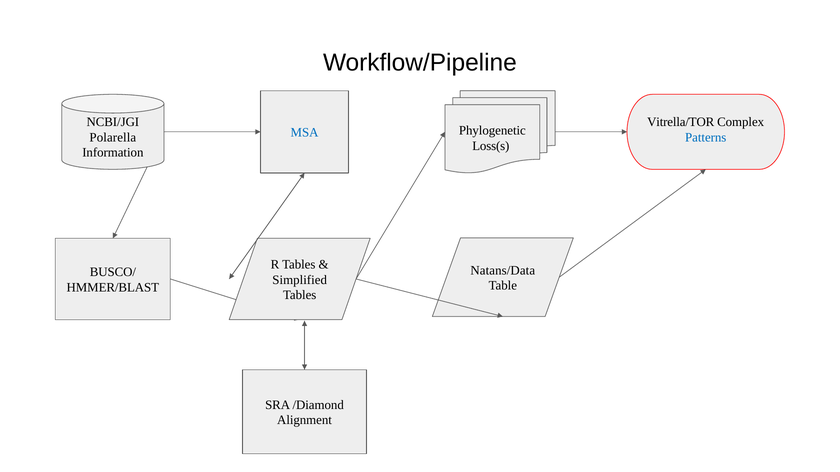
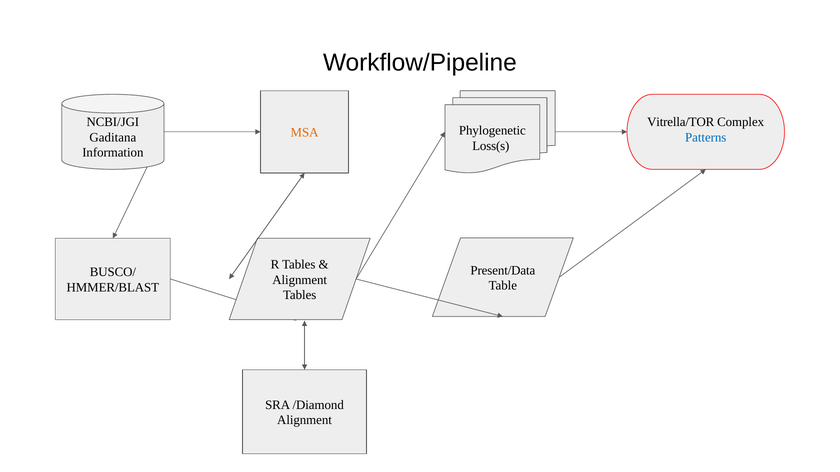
MSA colour: blue -> orange
Polarella: Polarella -> Gaditana
Natans/Data: Natans/Data -> Present/Data
Simplified at (300, 280): Simplified -> Alignment
